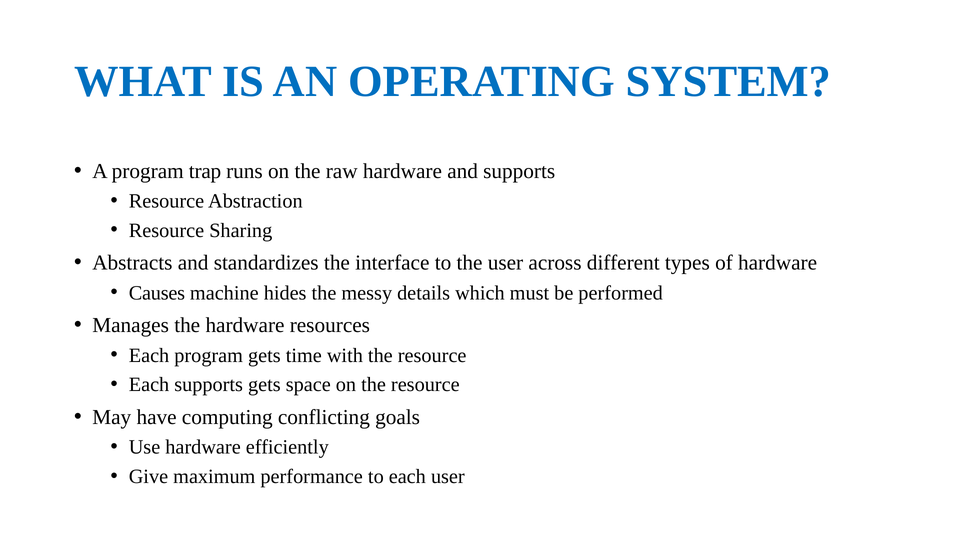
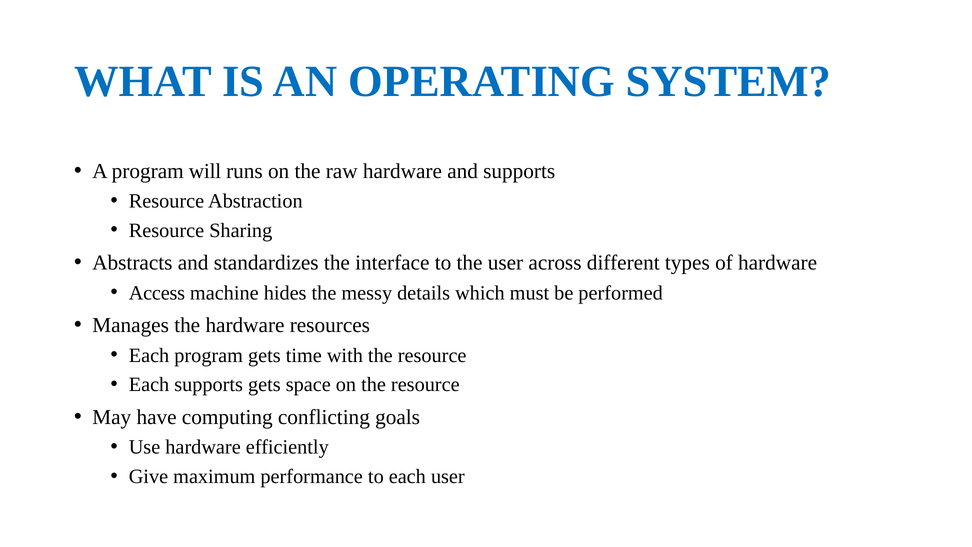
trap: trap -> will
Causes: Causes -> Access
